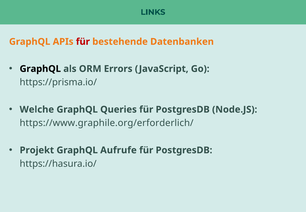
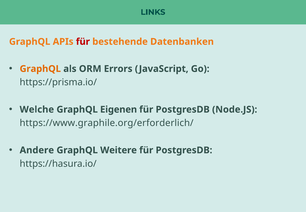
GraphQL at (40, 69) colour: black -> orange
Queries: Queries -> Eigenen
Projekt: Projekt -> Andere
Aufrufe: Aufrufe -> Weitere
